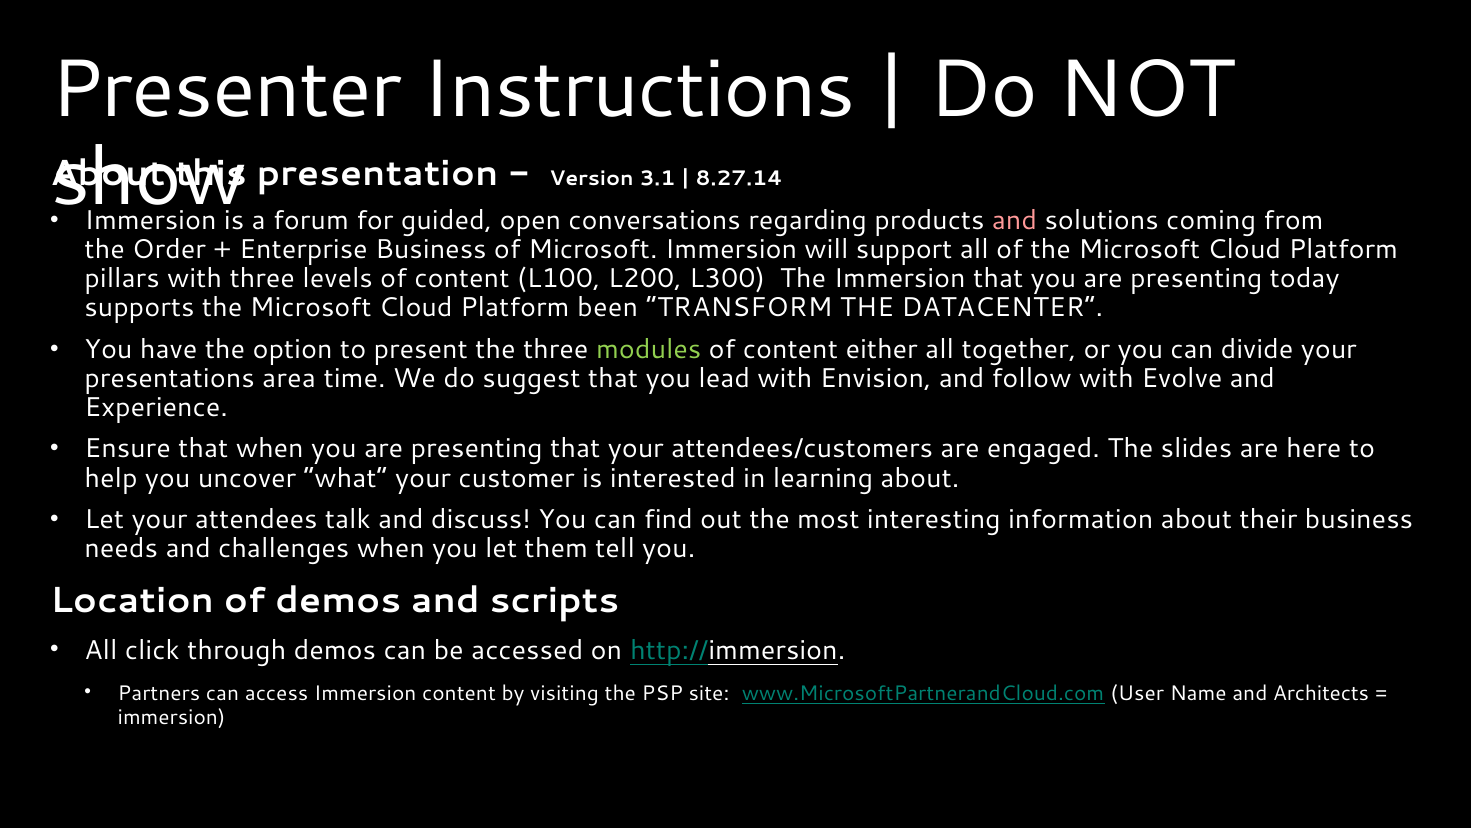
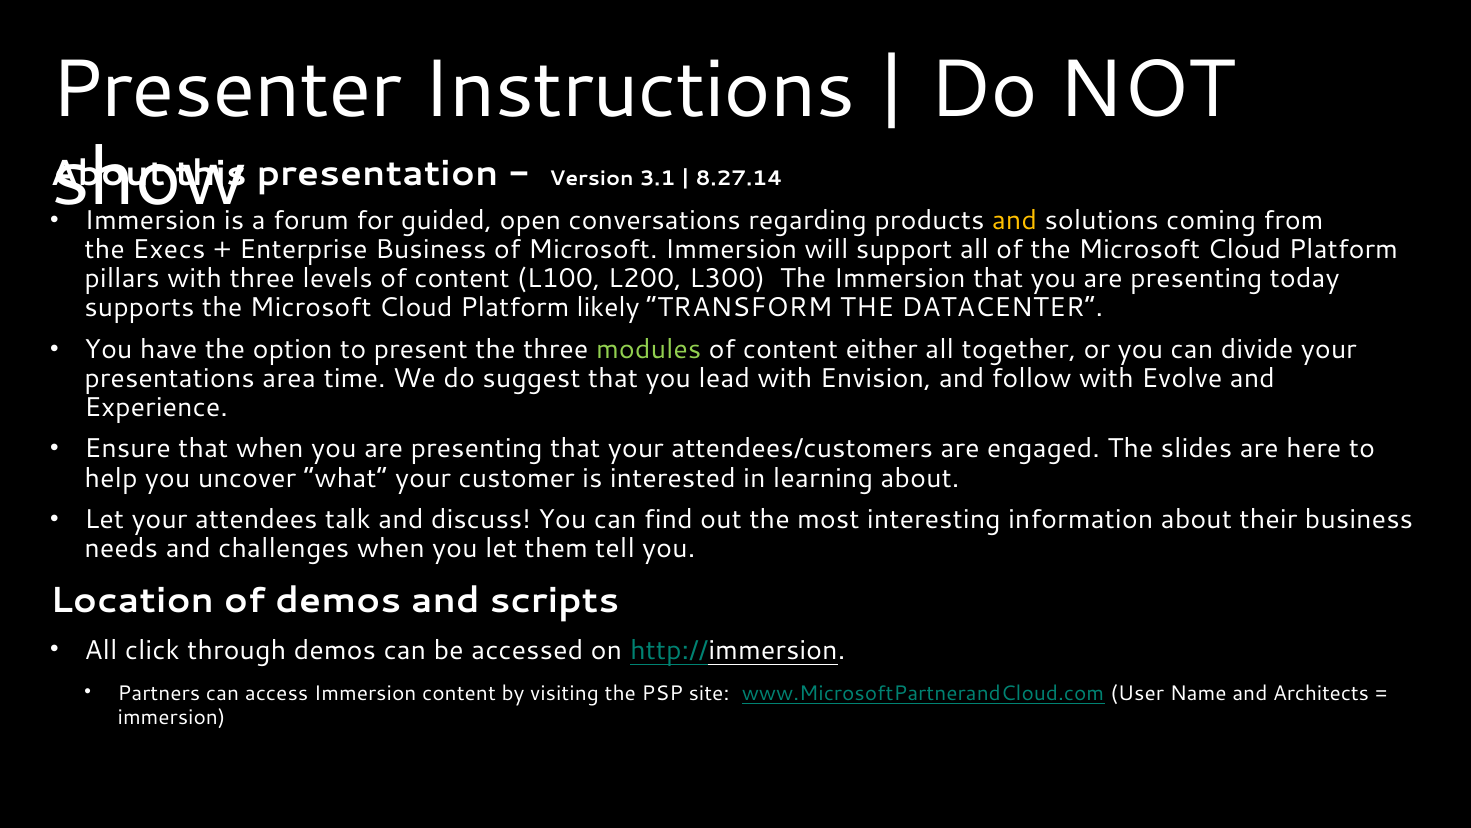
and at (1014, 220) colour: pink -> yellow
Order: Order -> Execs
been: been -> likely
